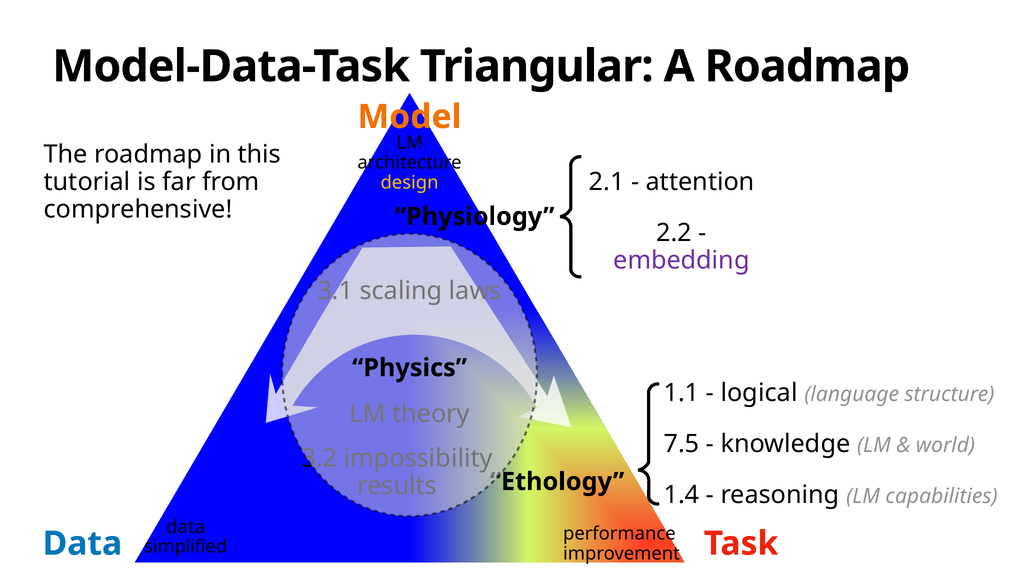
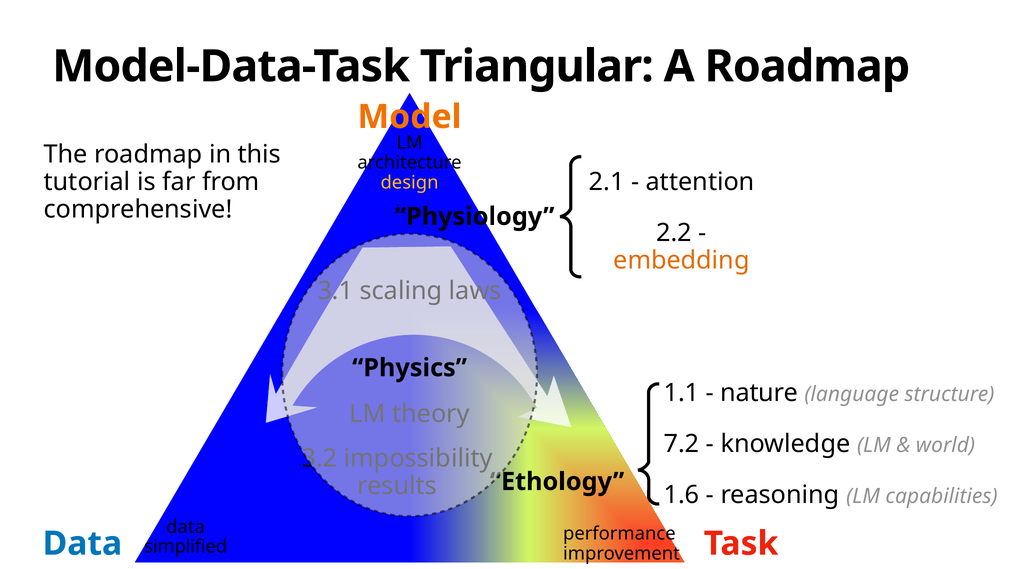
embedding colour: purple -> orange
logical: logical -> nature
7.5: 7.5 -> 7.2
1.4: 1.4 -> 1.6
